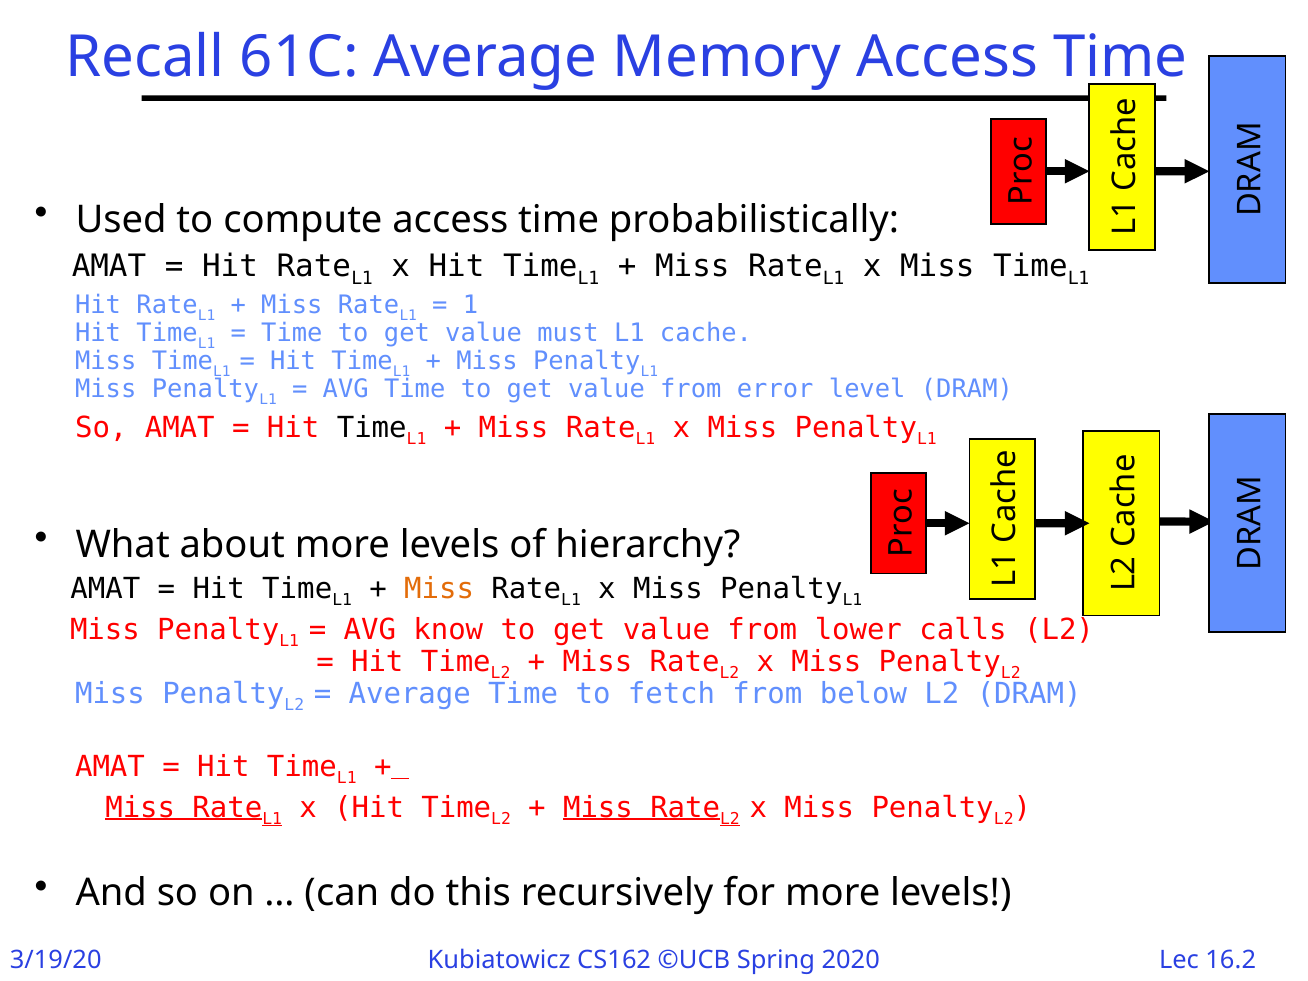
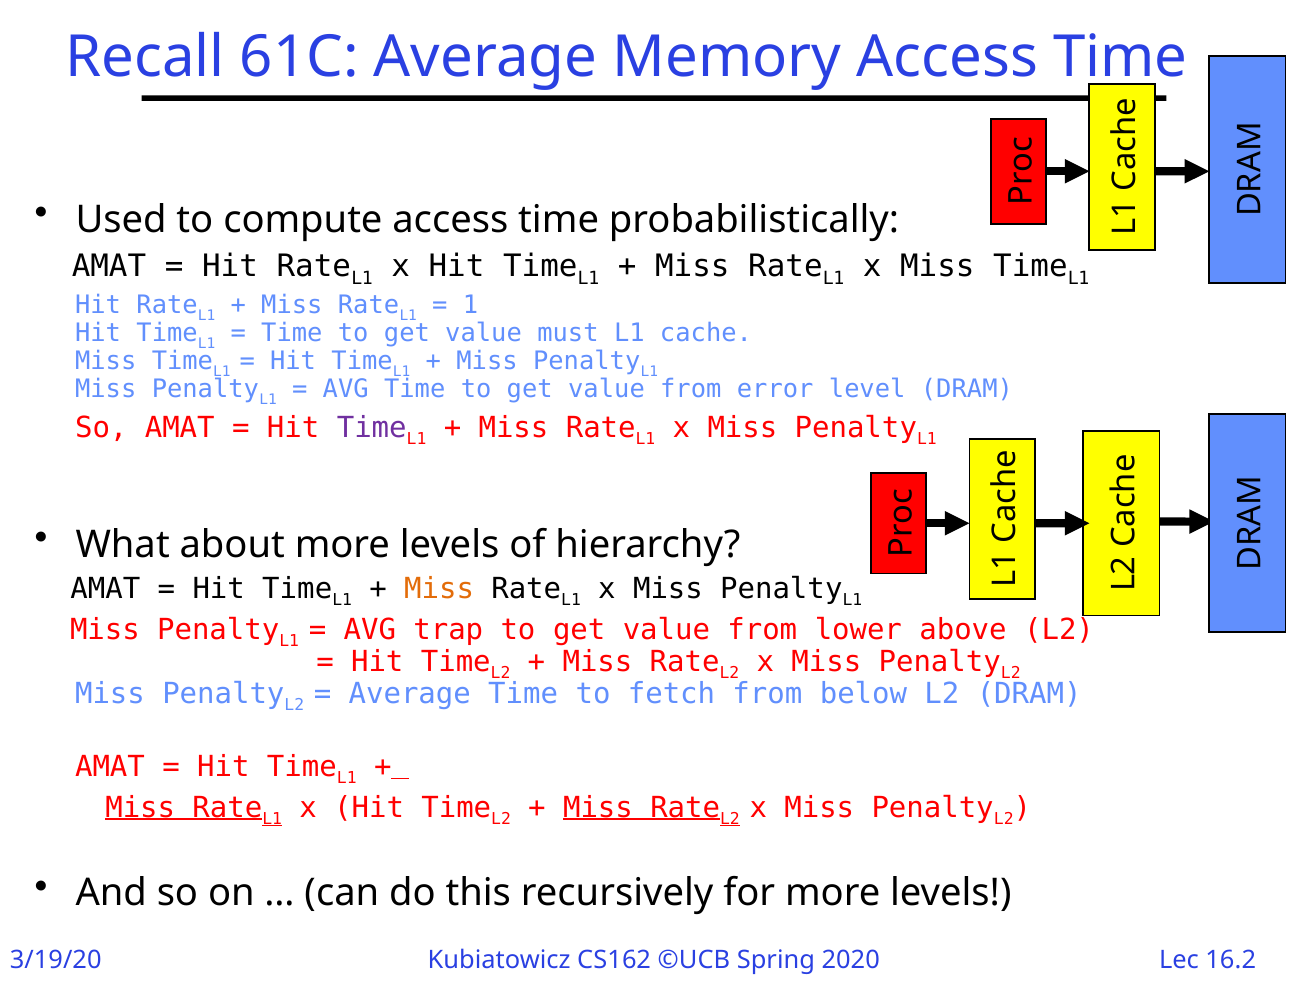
Time at (372, 428) colour: black -> purple
know: know -> trap
calls: calls -> above
